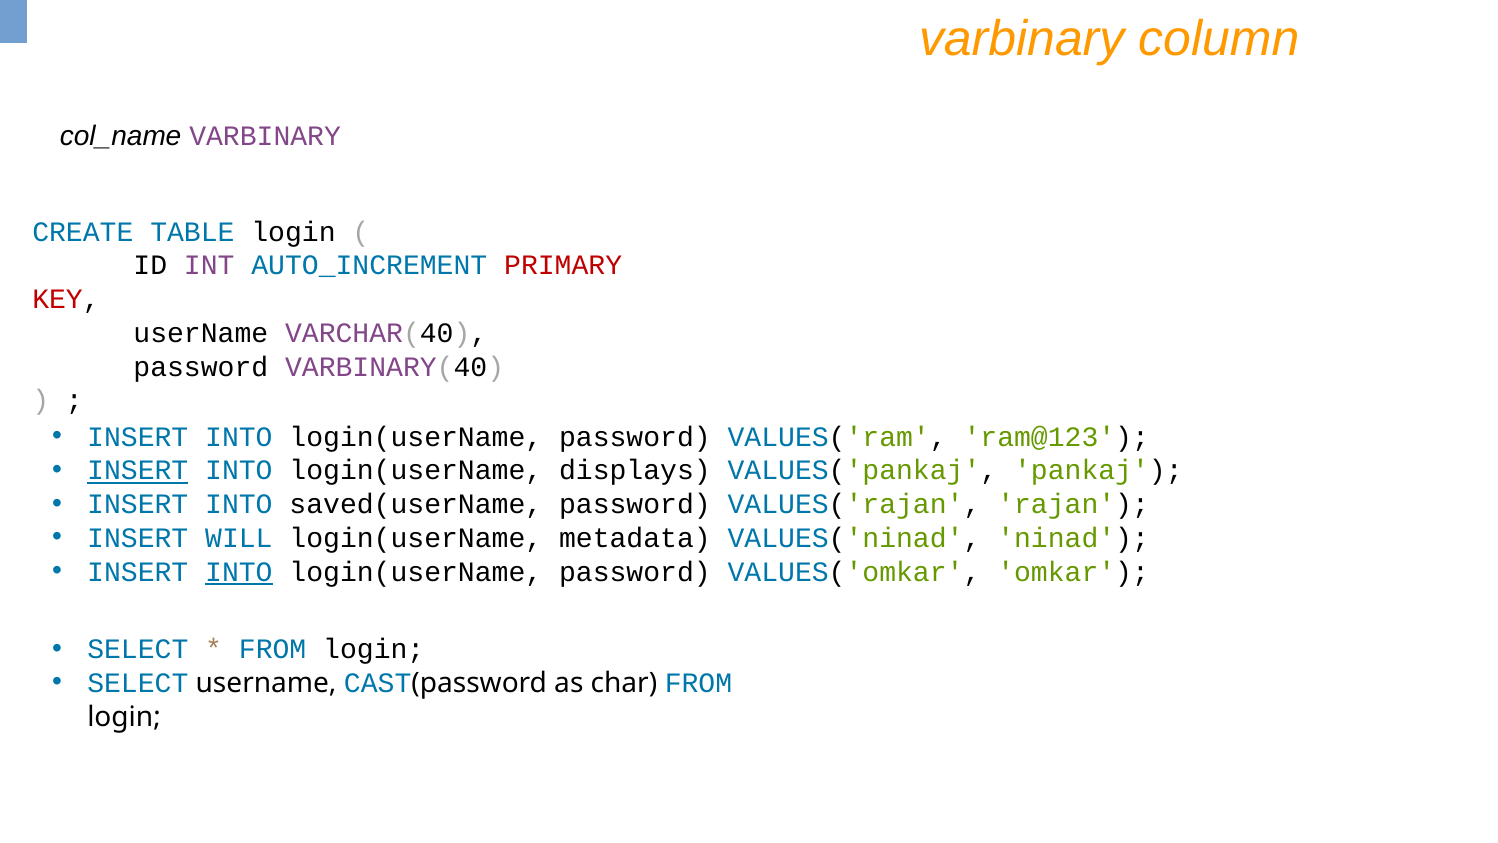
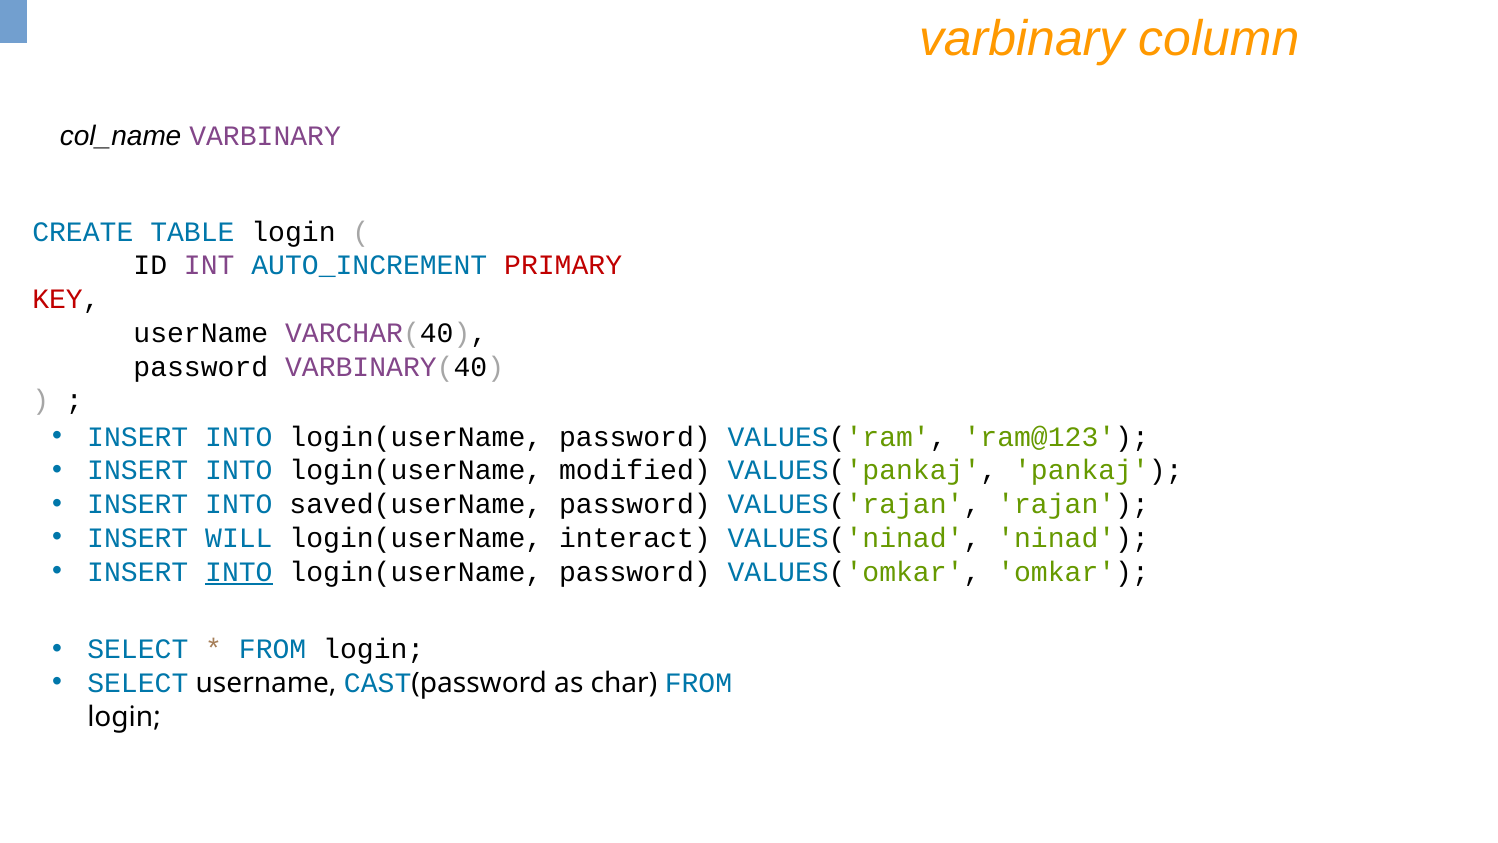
INSERT at (138, 470) underline: present -> none
displays: displays -> modified
metadata: metadata -> interact
